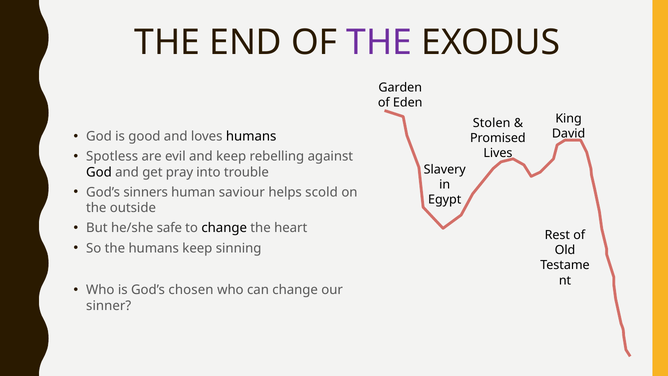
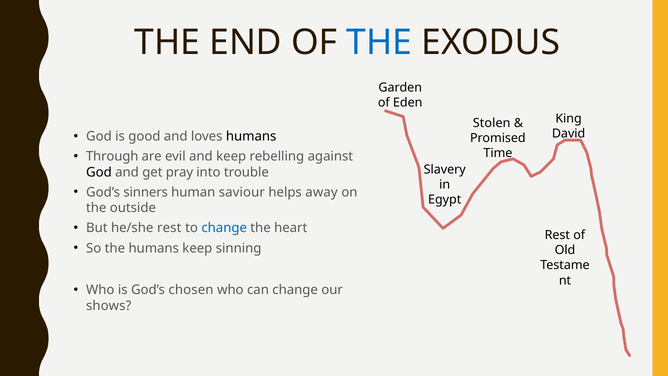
THE at (379, 42) colour: purple -> blue
Lives: Lives -> Time
Spotless: Spotless -> Through
scold: scold -> away
he/she safe: safe -> rest
change at (224, 228) colour: black -> blue
sinner: sinner -> shows
